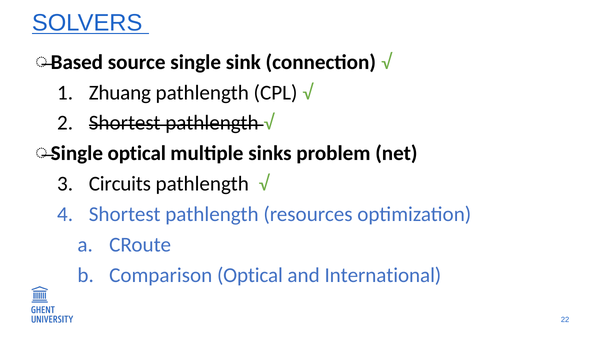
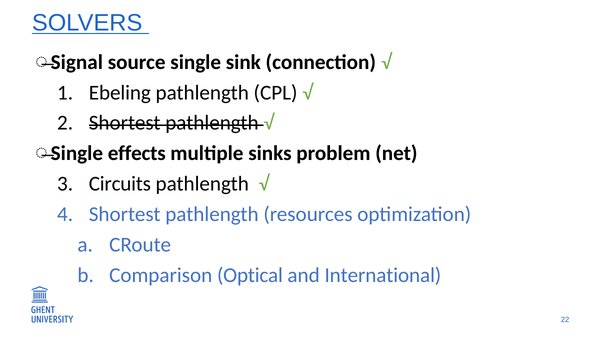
Based: Based -> Signal
Zhuang: Zhuang -> Ebeling
Single optical: optical -> effects
